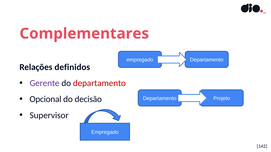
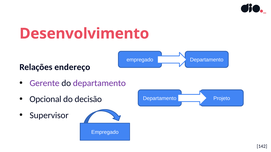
Complementares: Complementares -> Desenvolvimento
definidos: definidos -> endereço
departamento at (99, 83) colour: red -> purple
